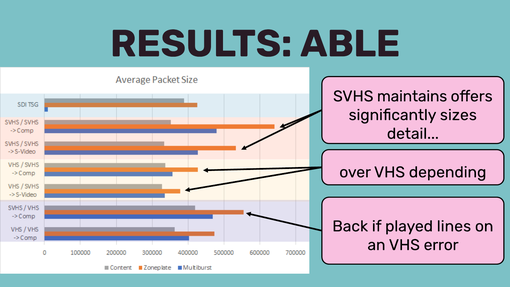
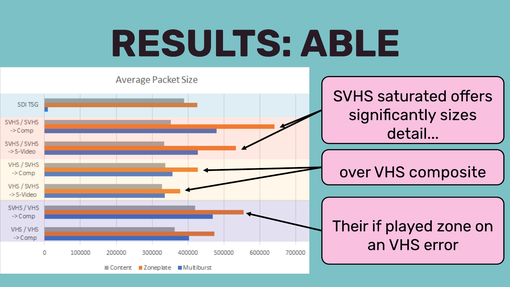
maintains: maintains -> saturated
depending: depending -> composite
Back: Back -> Their
lines: lines -> zone
